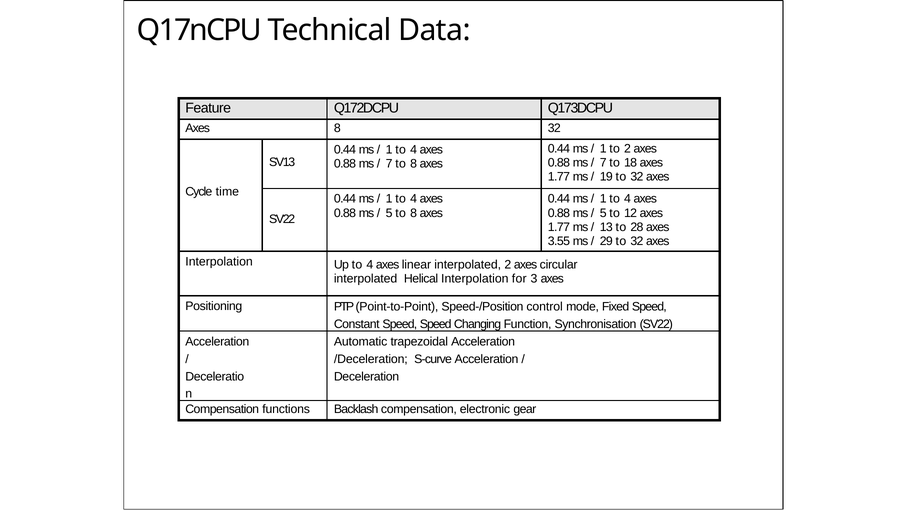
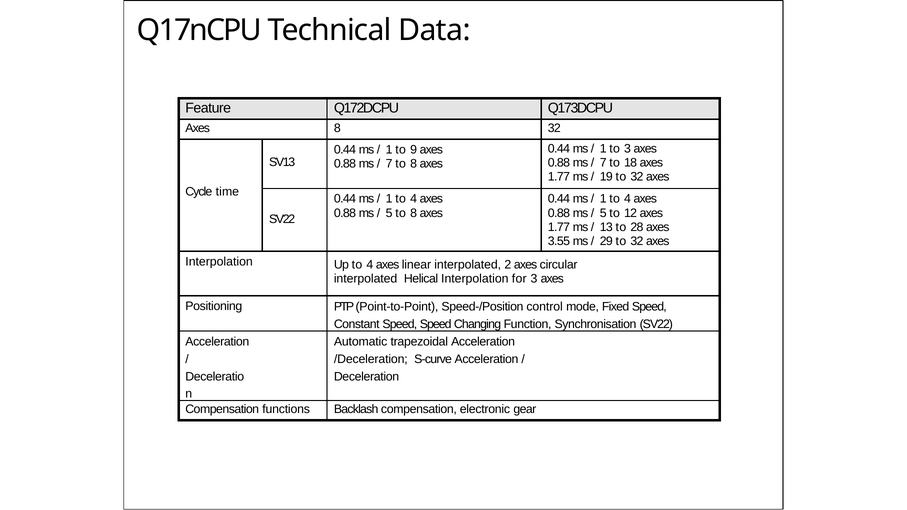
to 2: 2 -> 3
4 at (414, 150): 4 -> 9
